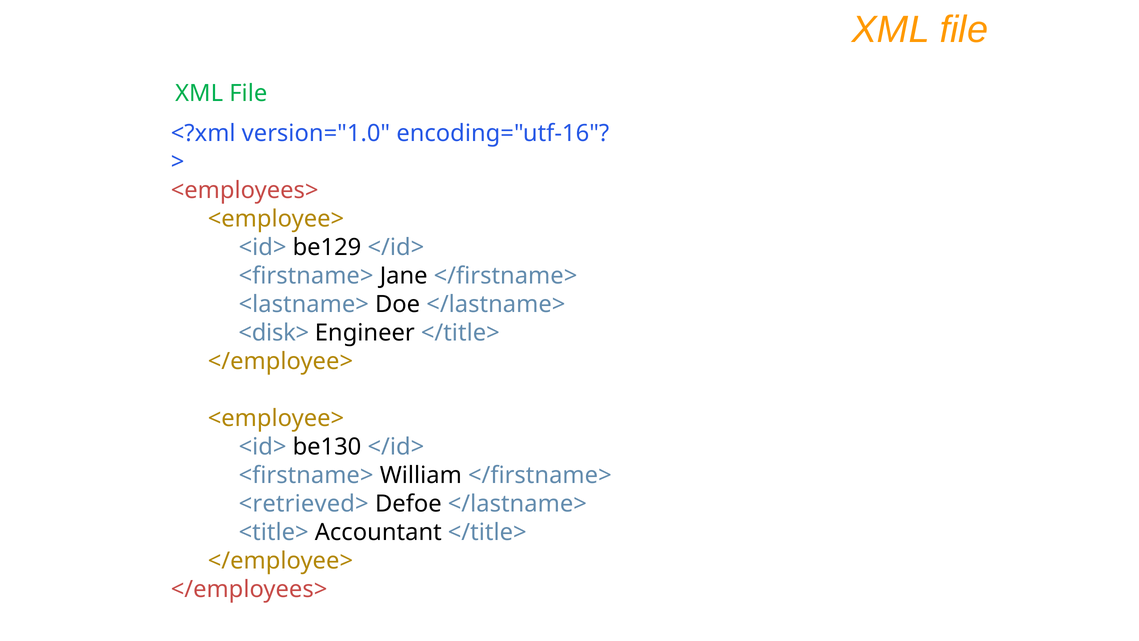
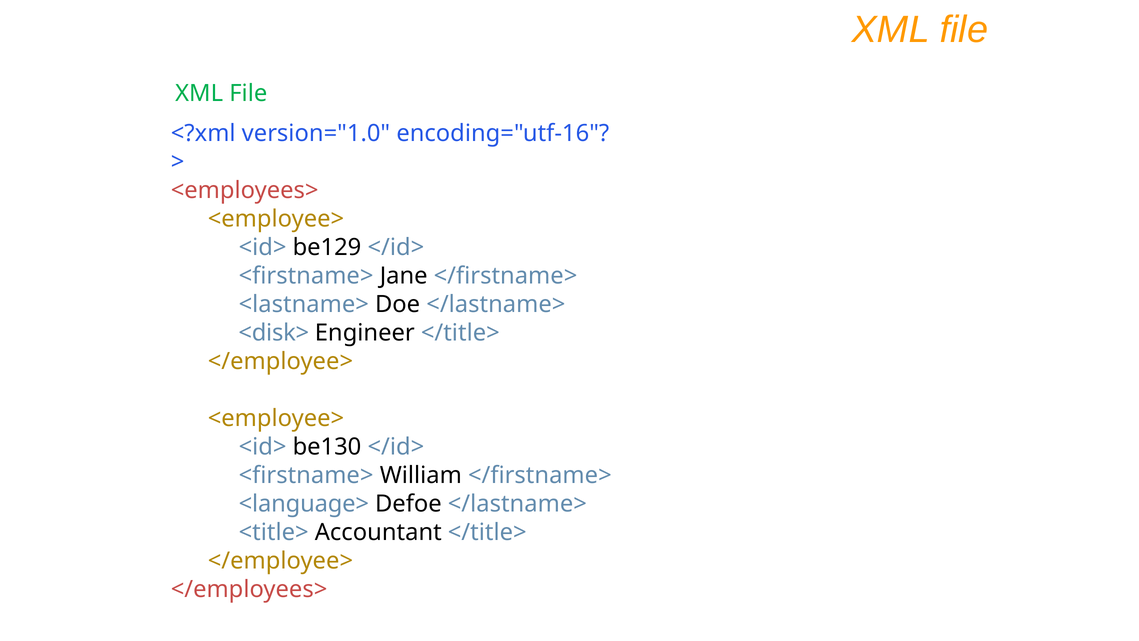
<retrieved>: <retrieved> -> <language>
